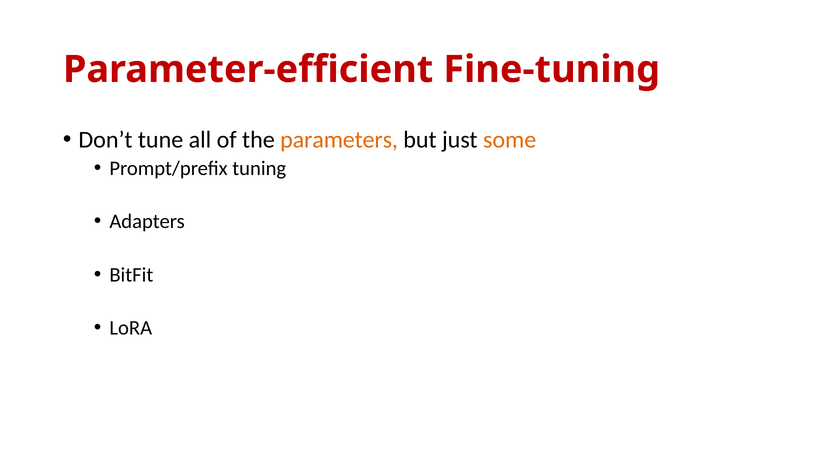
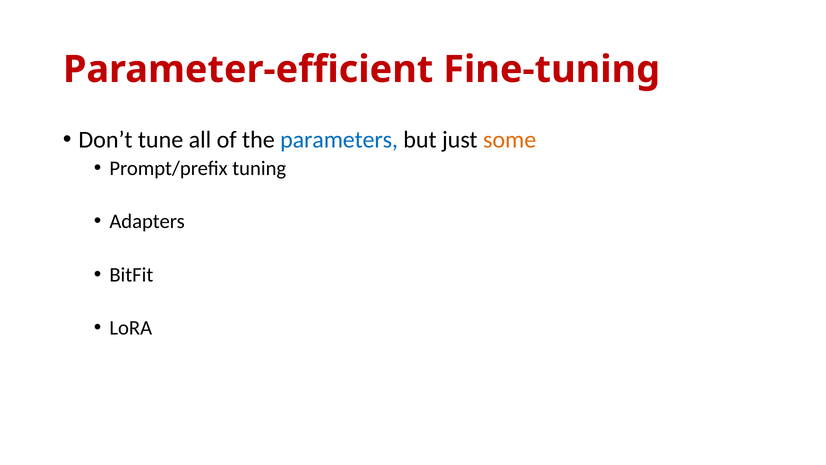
parameters colour: orange -> blue
